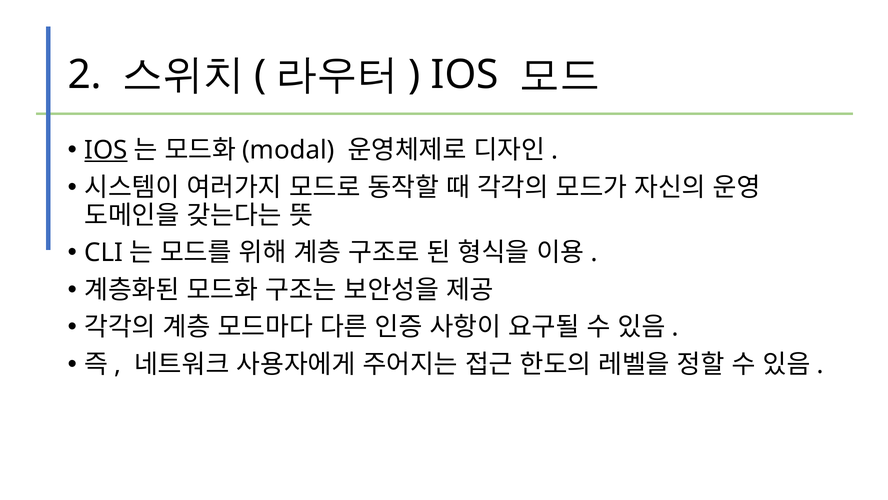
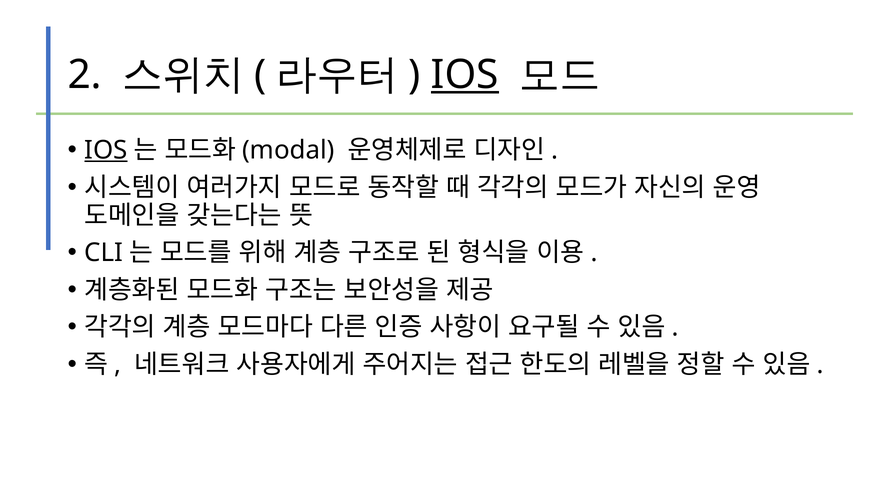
IOS at (465, 75) underline: none -> present
